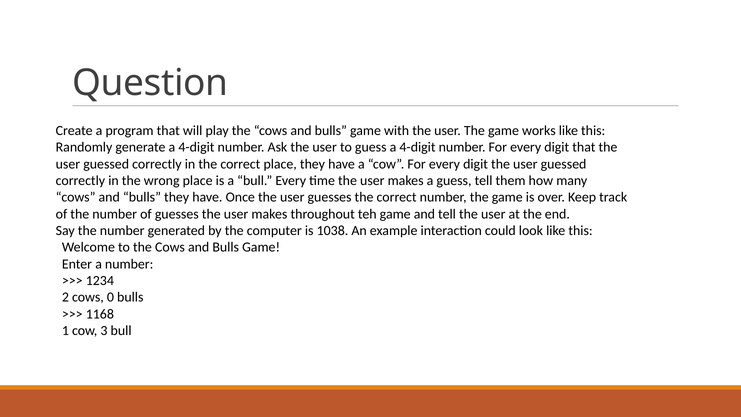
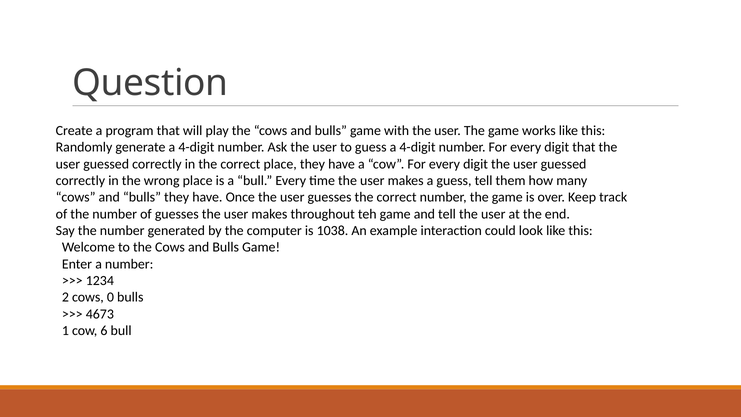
1168: 1168 -> 4673
3: 3 -> 6
